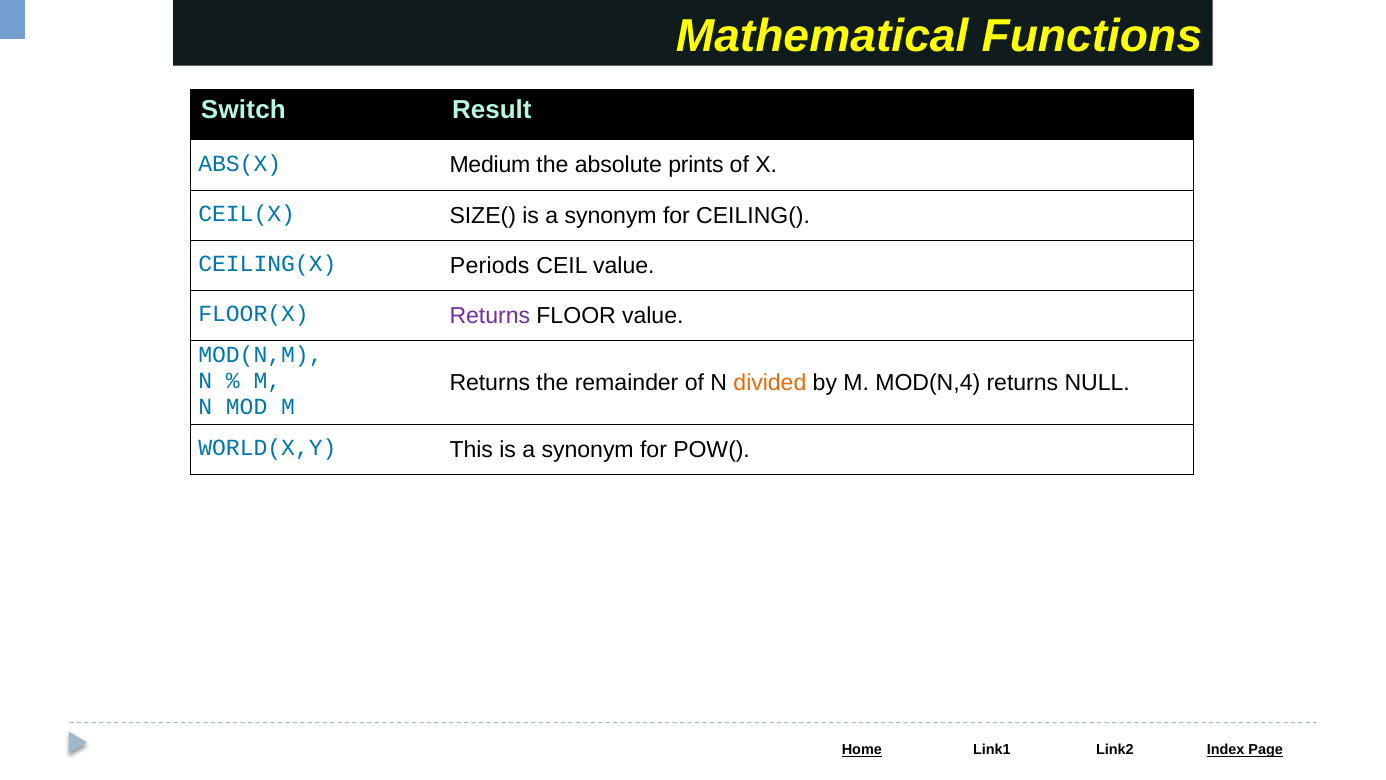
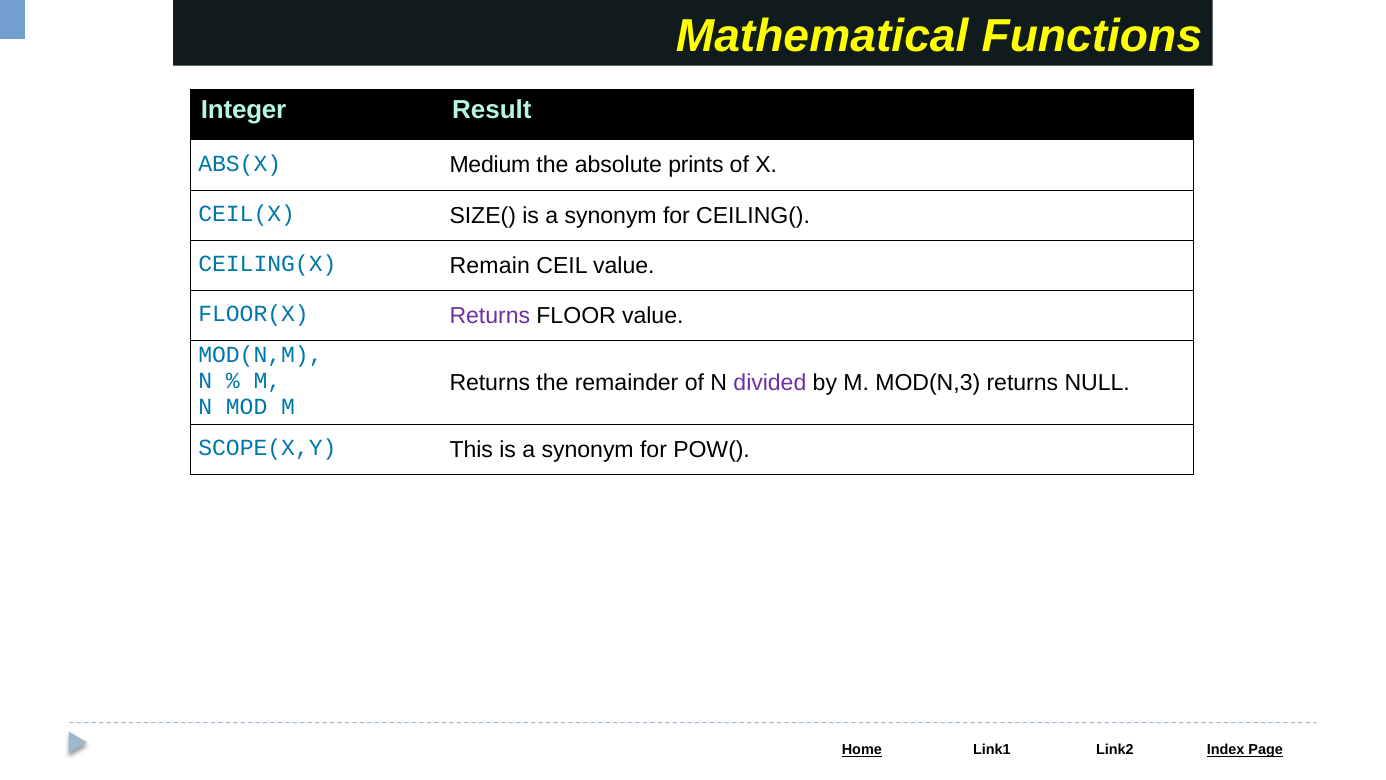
Switch: Switch -> Integer
Periods: Periods -> Remain
divided colour: orange -> purple
MOD(N,4: MOD(N,4 -> MOD(N,3
WORLD(X,Y: WORLD(X,Y -> SCOPE(X,Y
